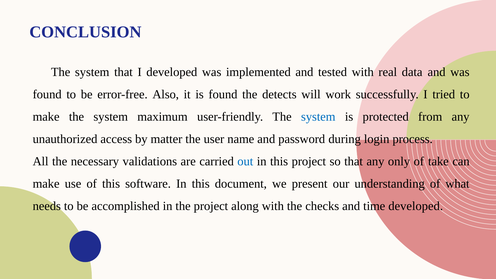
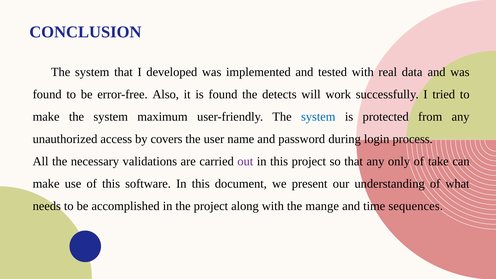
matter: matter -> covers
out colour: blue -> purple
checks: checks -> mange
time developed: developed -> sequences
